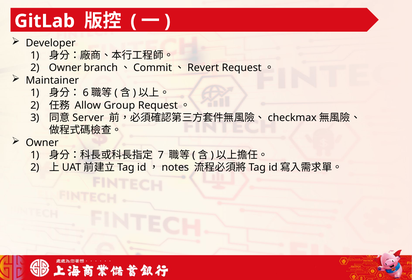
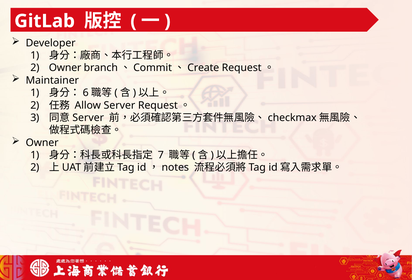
Revert: Revert -> Create
Allow Group: Group -> Server
